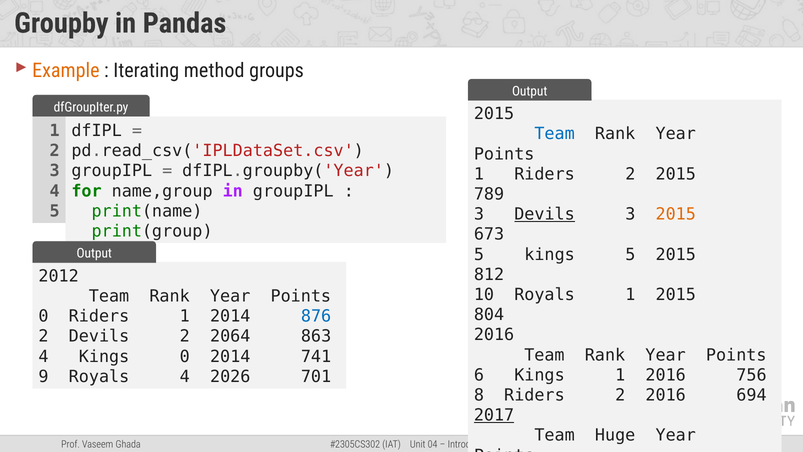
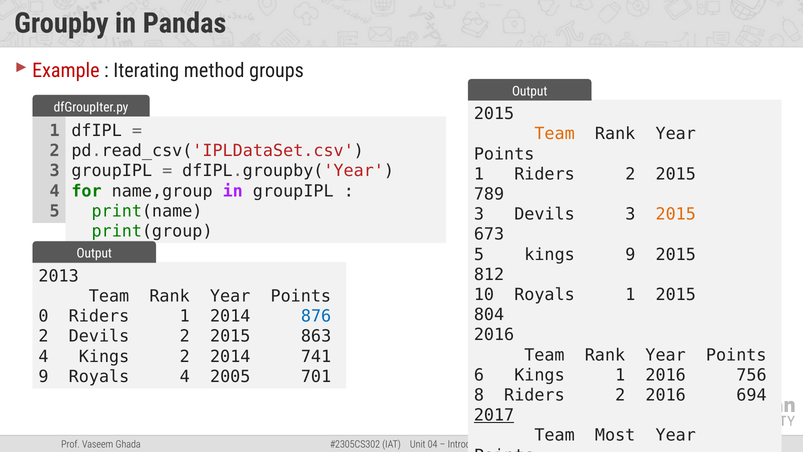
Example colour: orange -> red
Team at (555, 134) colour: blue -> orange
Devils at (544, 214) underline: present -> none
kings 5: 5 -> 9
2012: 2012 -> 2013
Devils 2 2064: 2064 -> 2015
Kings 0: 0 -> 2
2026: 2026 -> 2005
Huge: Huge -> Most
